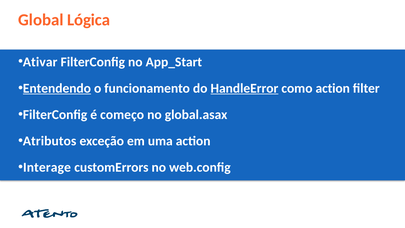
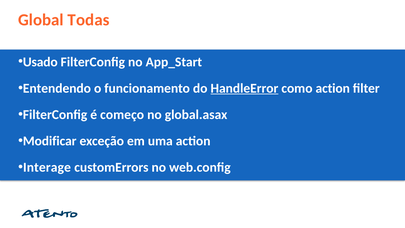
Lógica: Lógica -> Todas
Ativar: Ativar -> Usado
Entendendo underline: present -> none
Atributos: Atributos -> Modificar
